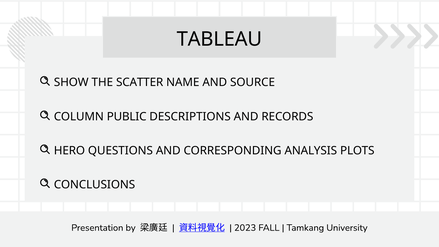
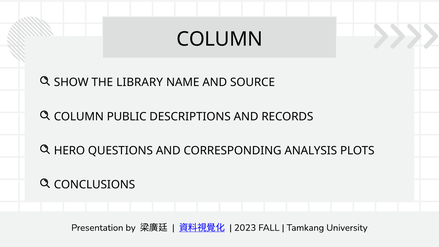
TABLEAU at (220, 39): TABLEAU -> COLUMN
SCATTER: SCATTER -> LIBRARY
